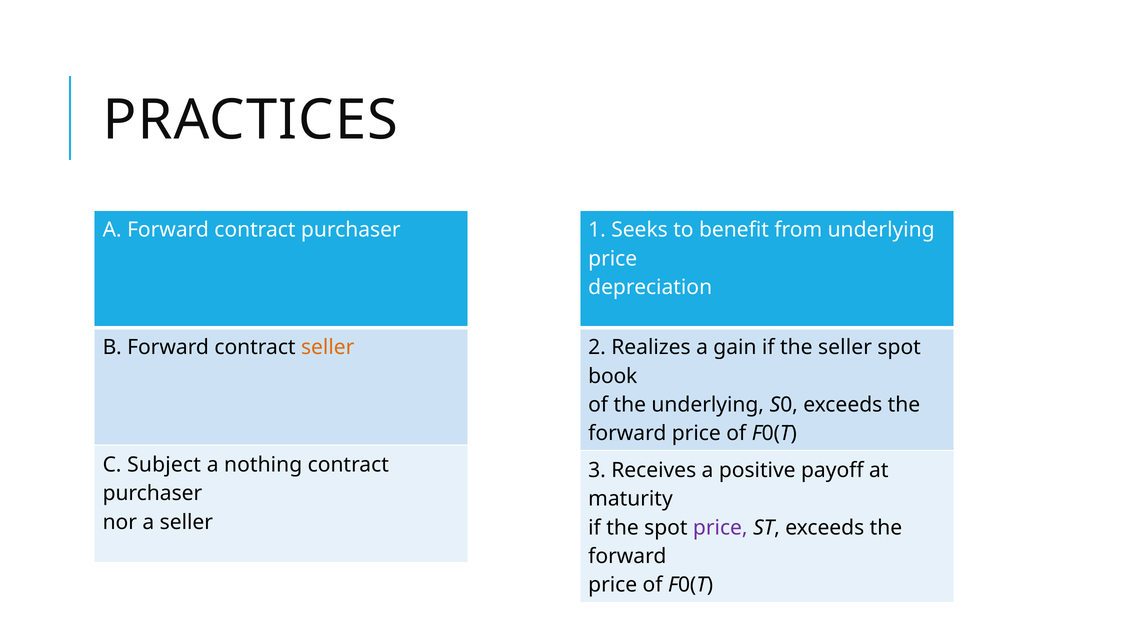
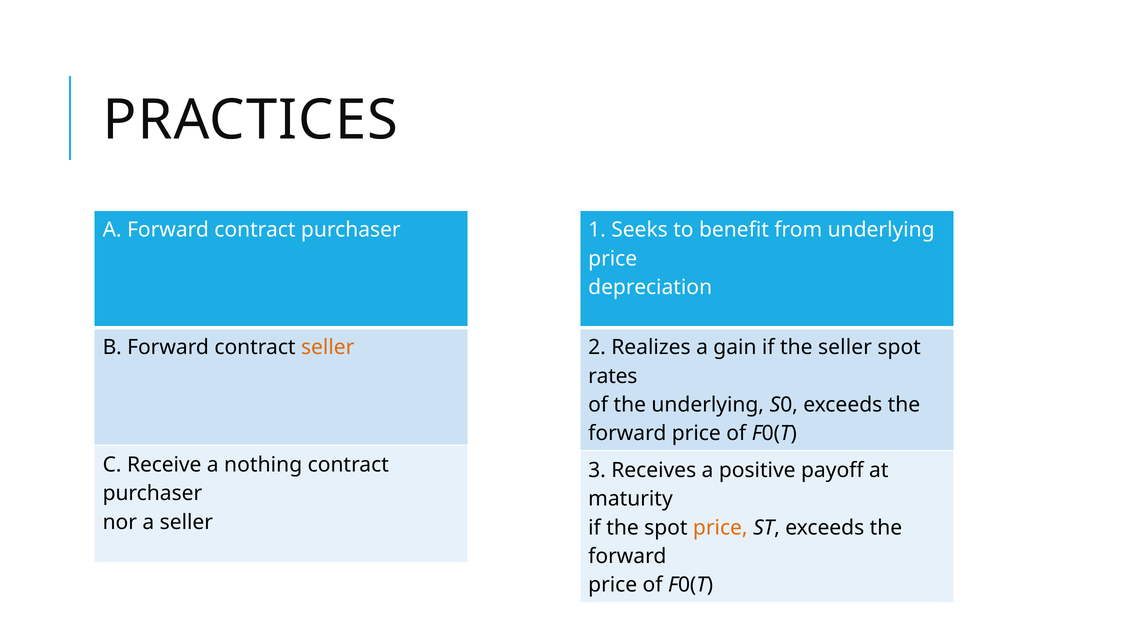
book: book -> rates
Subject: Subject -> Receive
price at (720, 528) colour: purple -> orange
